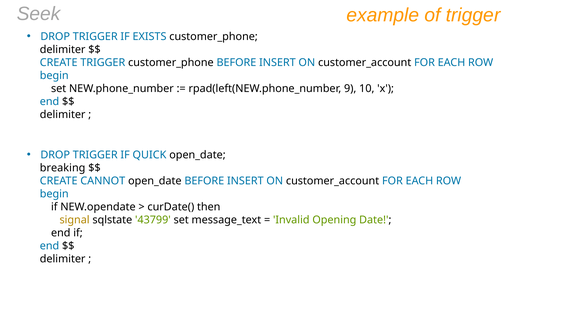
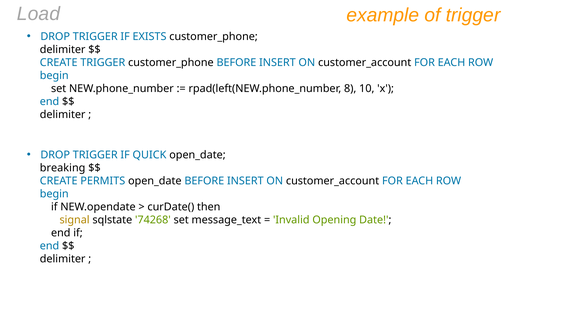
Seek: Seek -> Load
9: 9 -> 8
CANNOT: CANNOT -> PERMITS
43799: 43799 -> 74268
